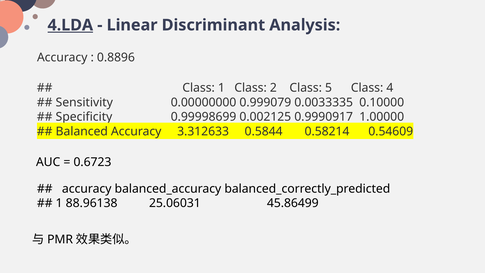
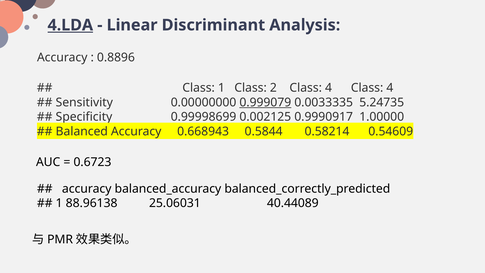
2 Class 5: 5 -> 4
0.999079 underline: none -> present
0.10000: 0.10000 -> 5.24735
3.312633: 3.312633 -> 0.668943
45.86499: 45.86499 -> 40.44089
